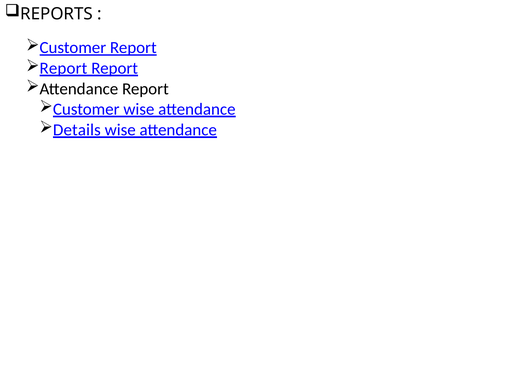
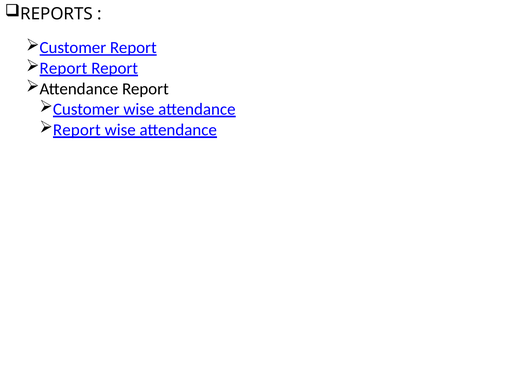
Details at (77, 130): Details -> Report
